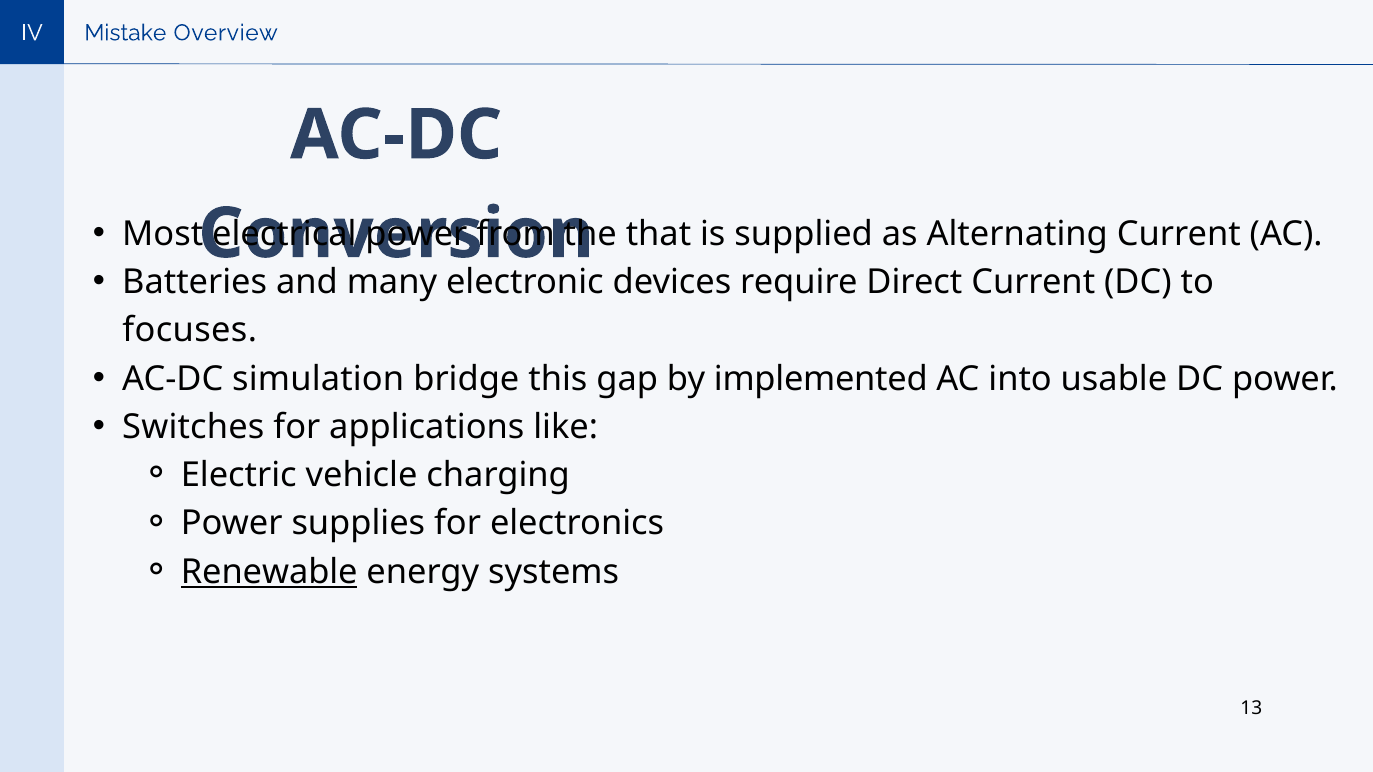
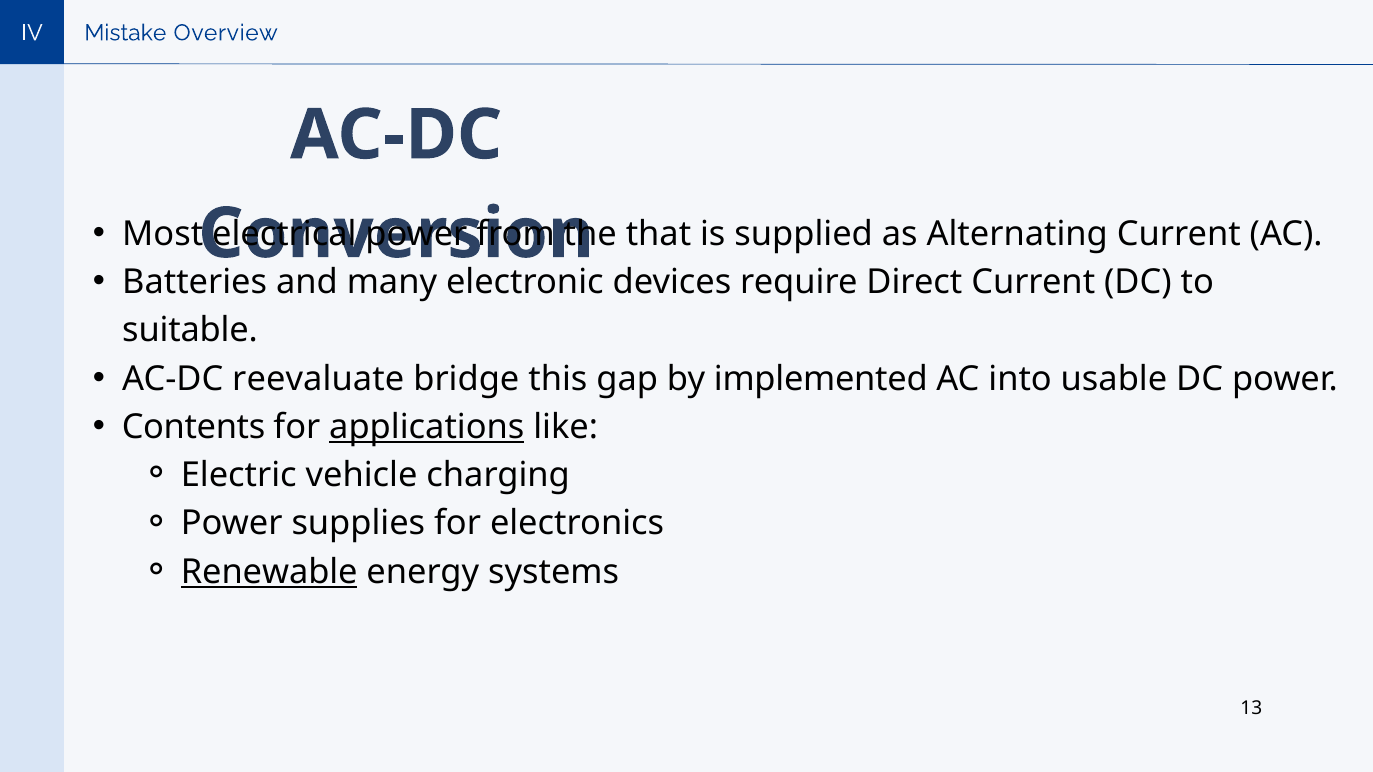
focuses: focuses -> suitable
simulation: simulation -> reevaluate
Switches: Switches -> Contents
applications underline: none -> present
